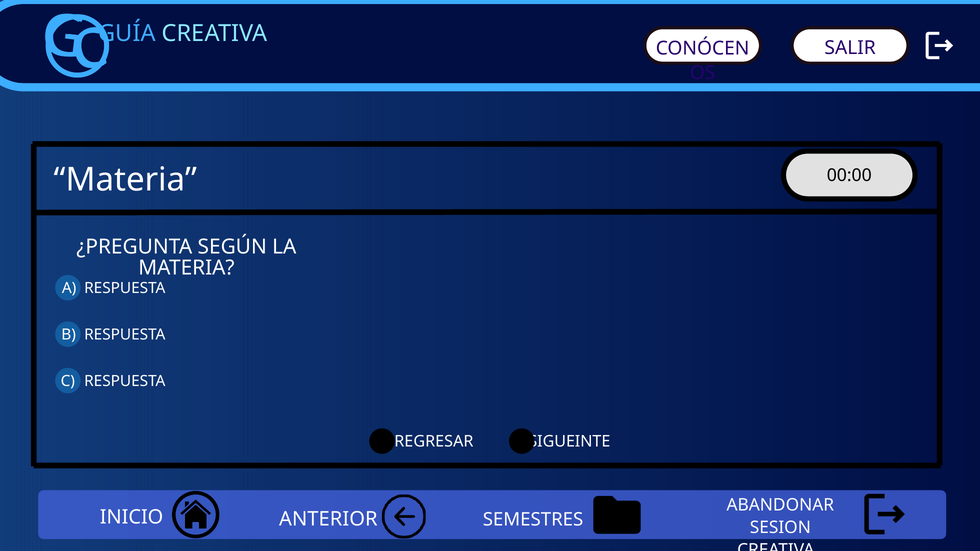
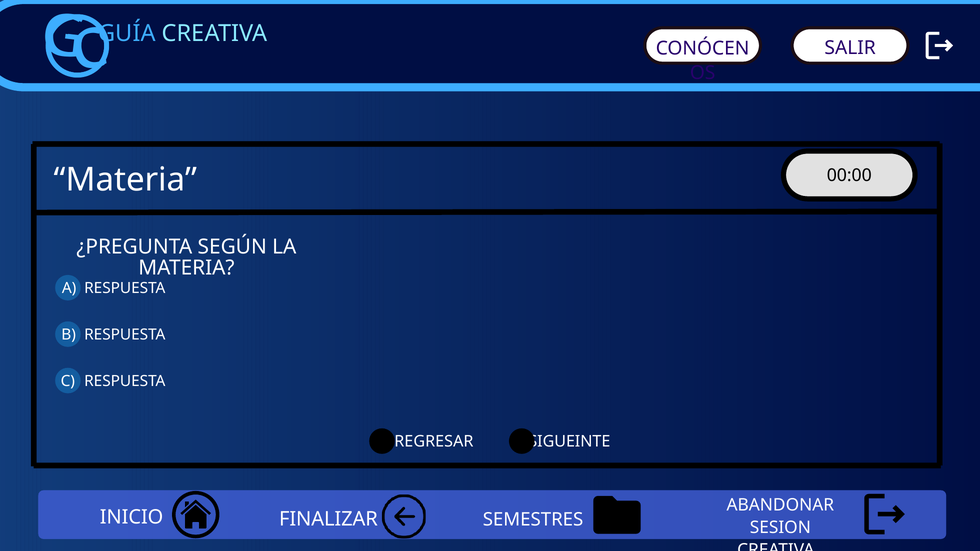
ANTERIOR: ANTERIOR -> FINALIZAR
